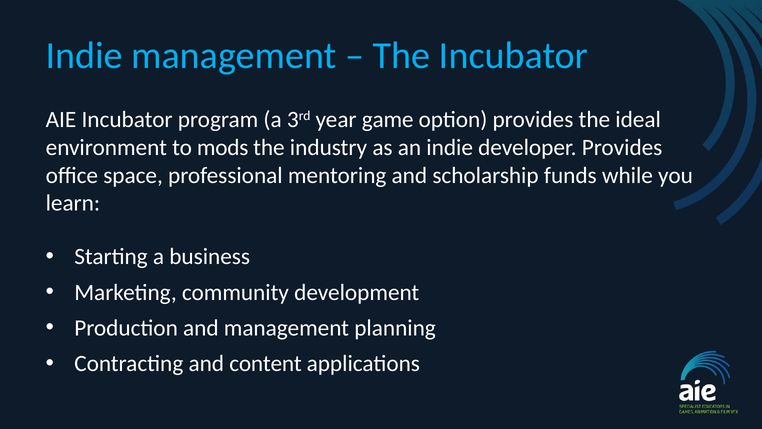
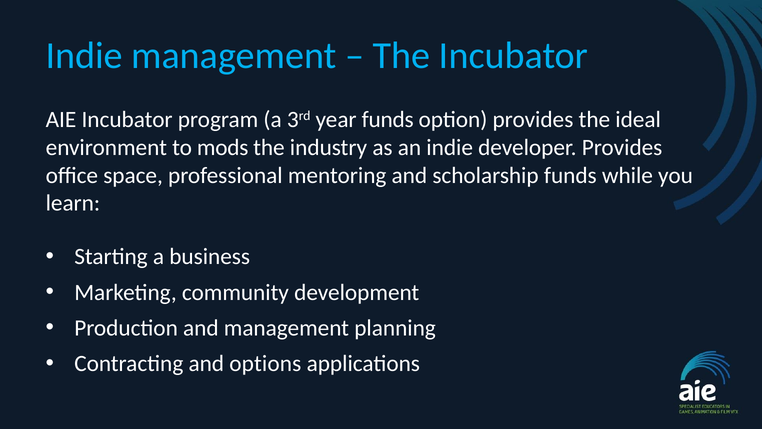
year game: game -> funds
content: content -> options
